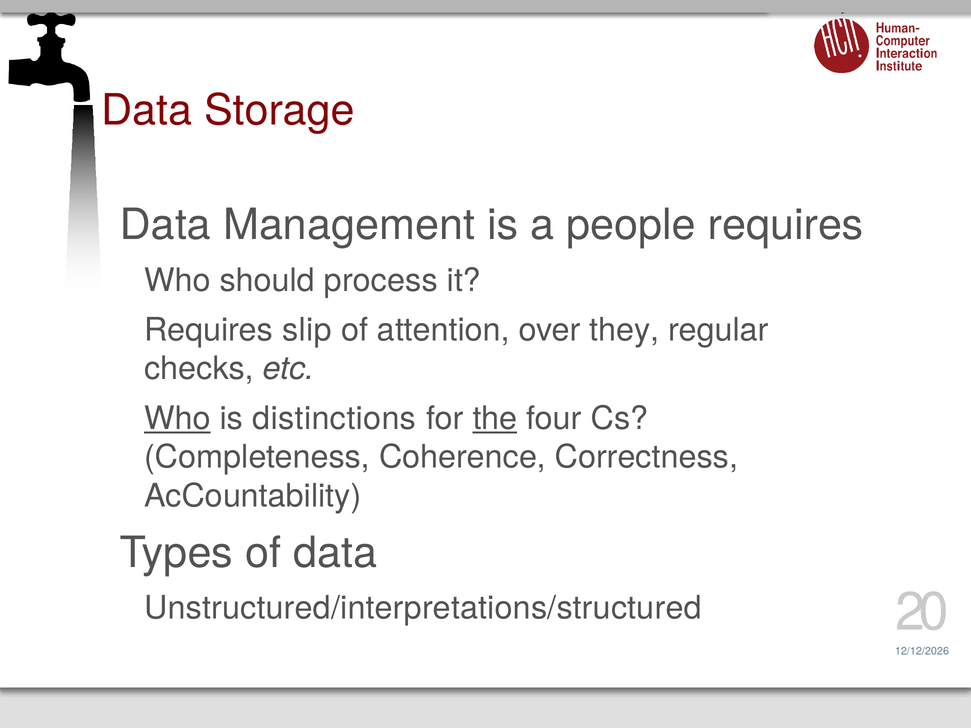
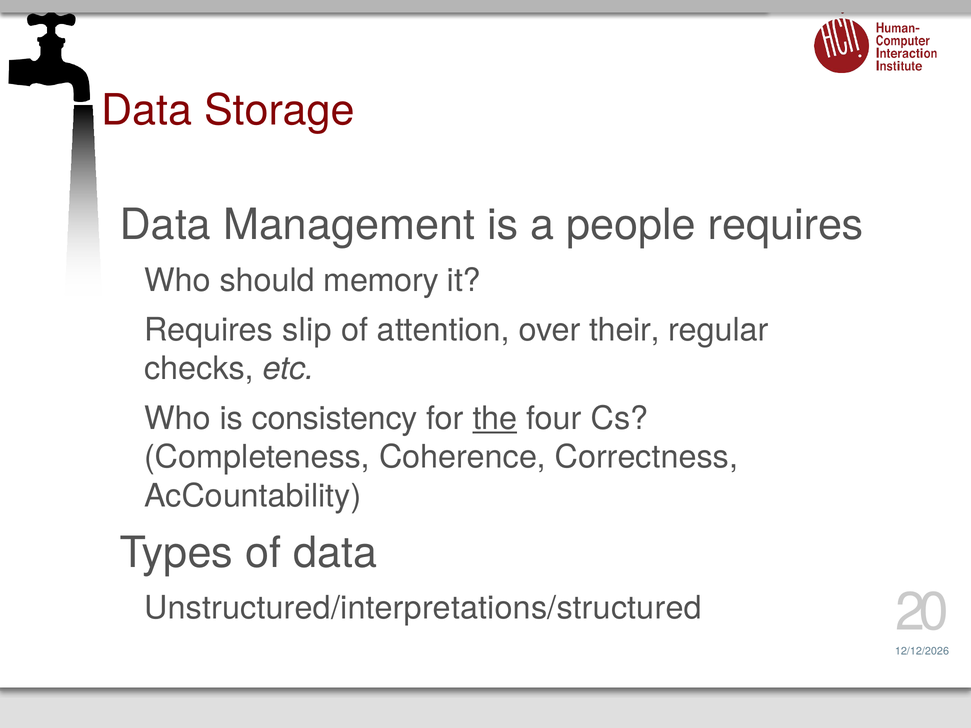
process: process -> memory
they: they -> their
Who at (177, 419) underline: present -> none
distinctions: distinctions -> consistency
